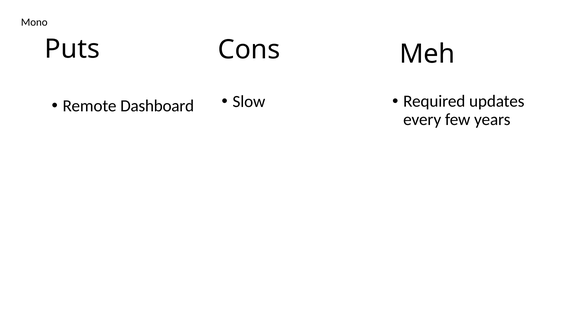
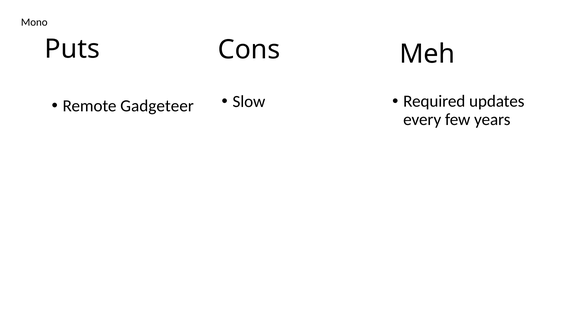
Dashboard: Dashboard -> Gadgeteer
